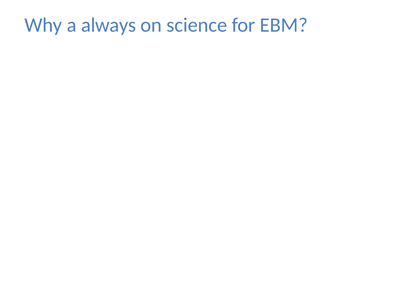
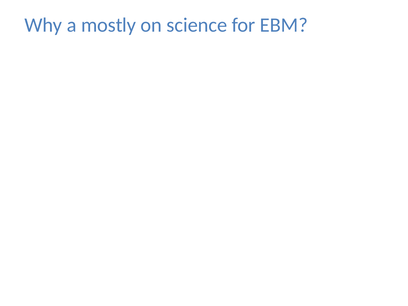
always: always -> mostly
